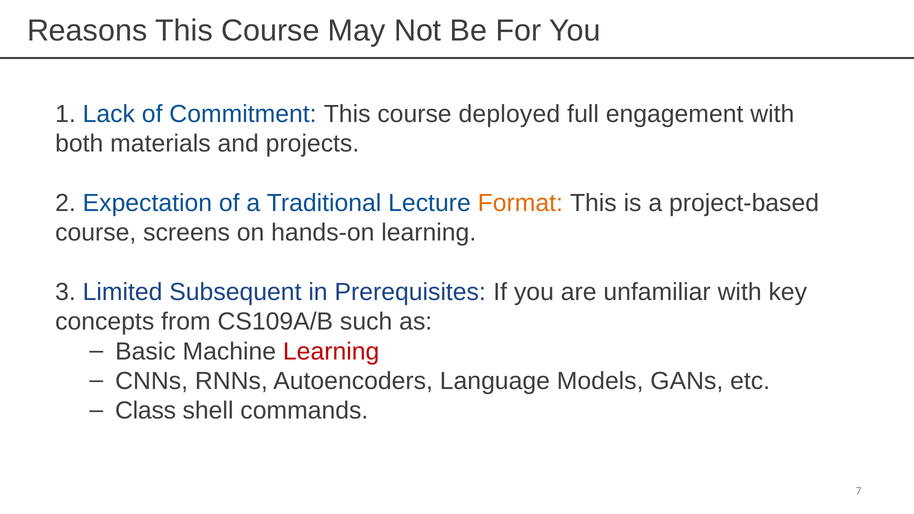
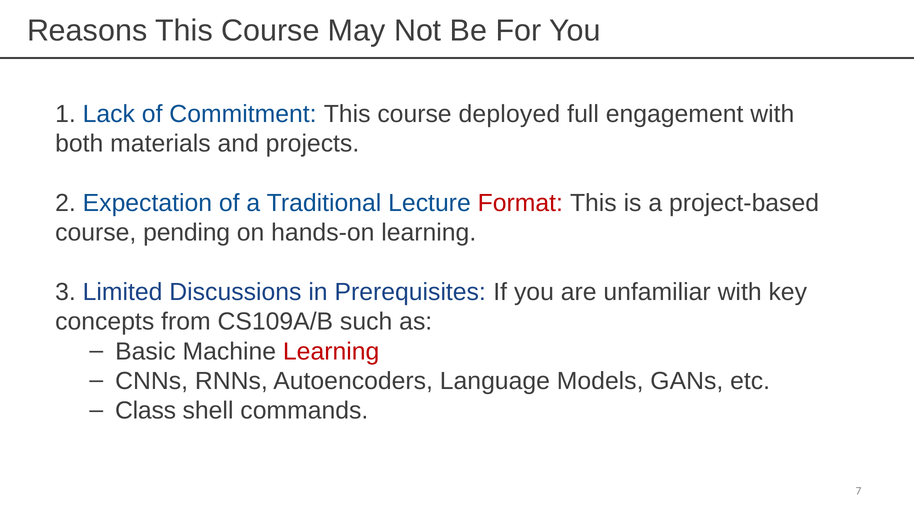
Format colour: orange -> red
screens: screens -> pending
Subsequent: Subsequent -> Discussions
